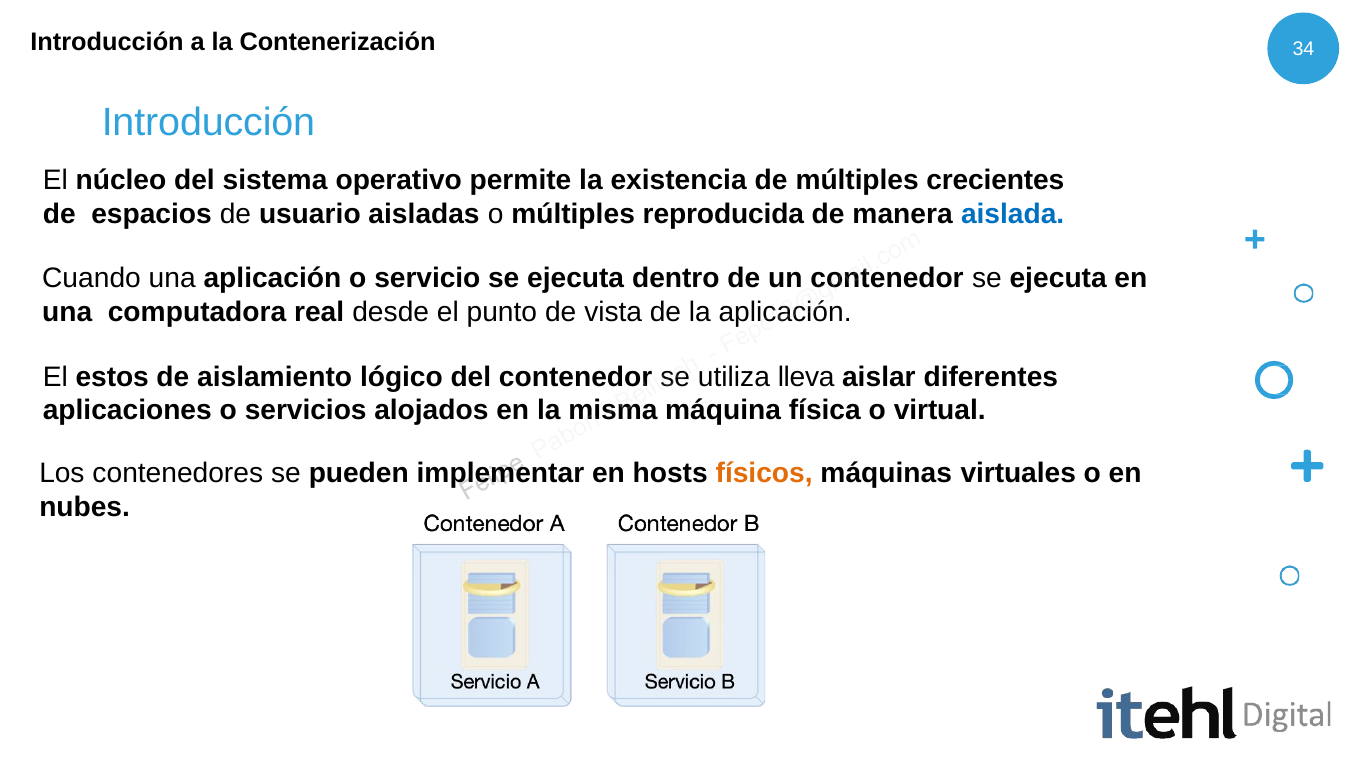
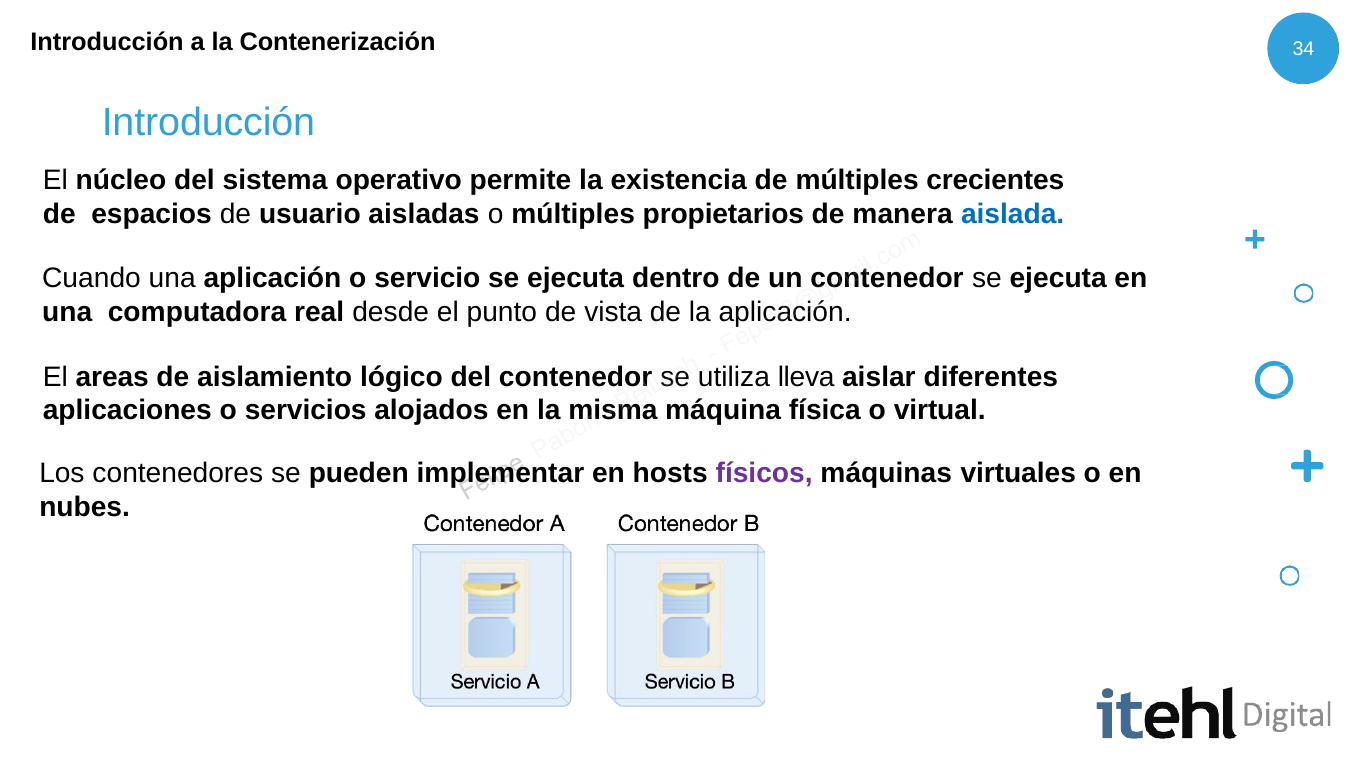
reproducida: reproducida -> propietarios
estos: estos -> areas
físicos colour: orange -> purple
